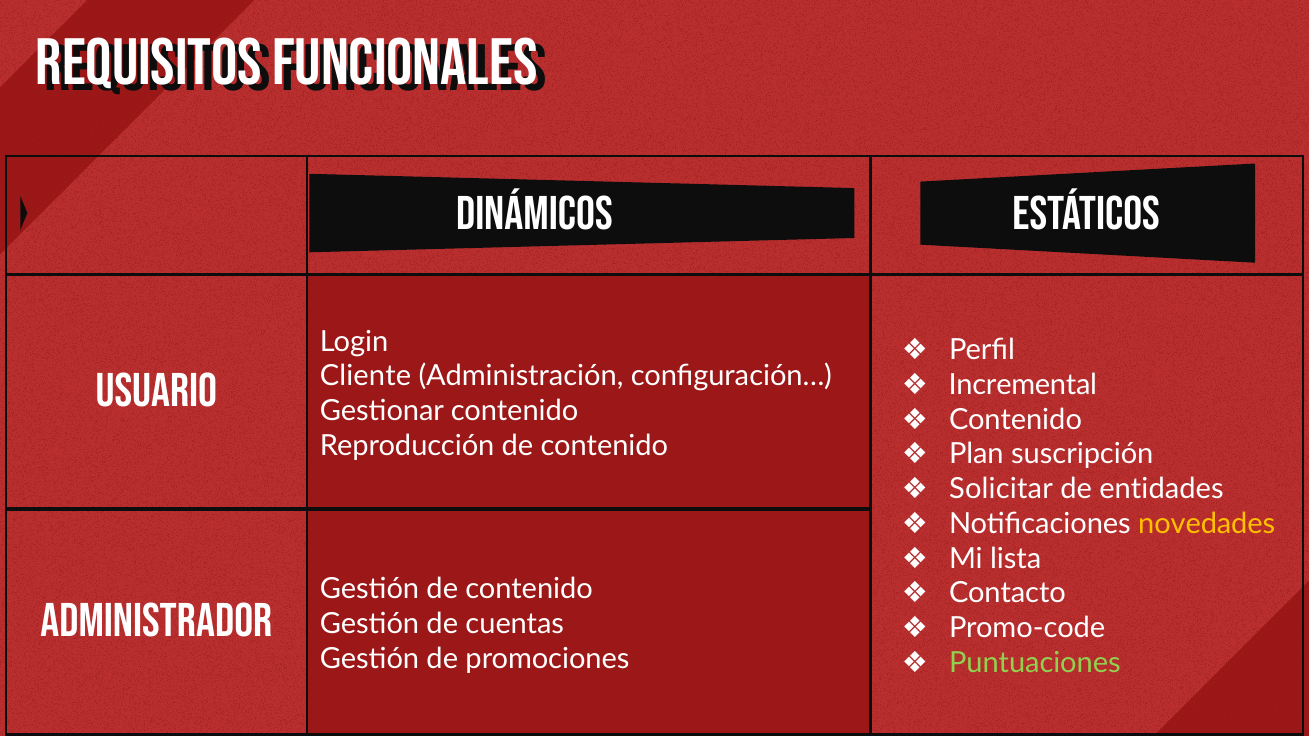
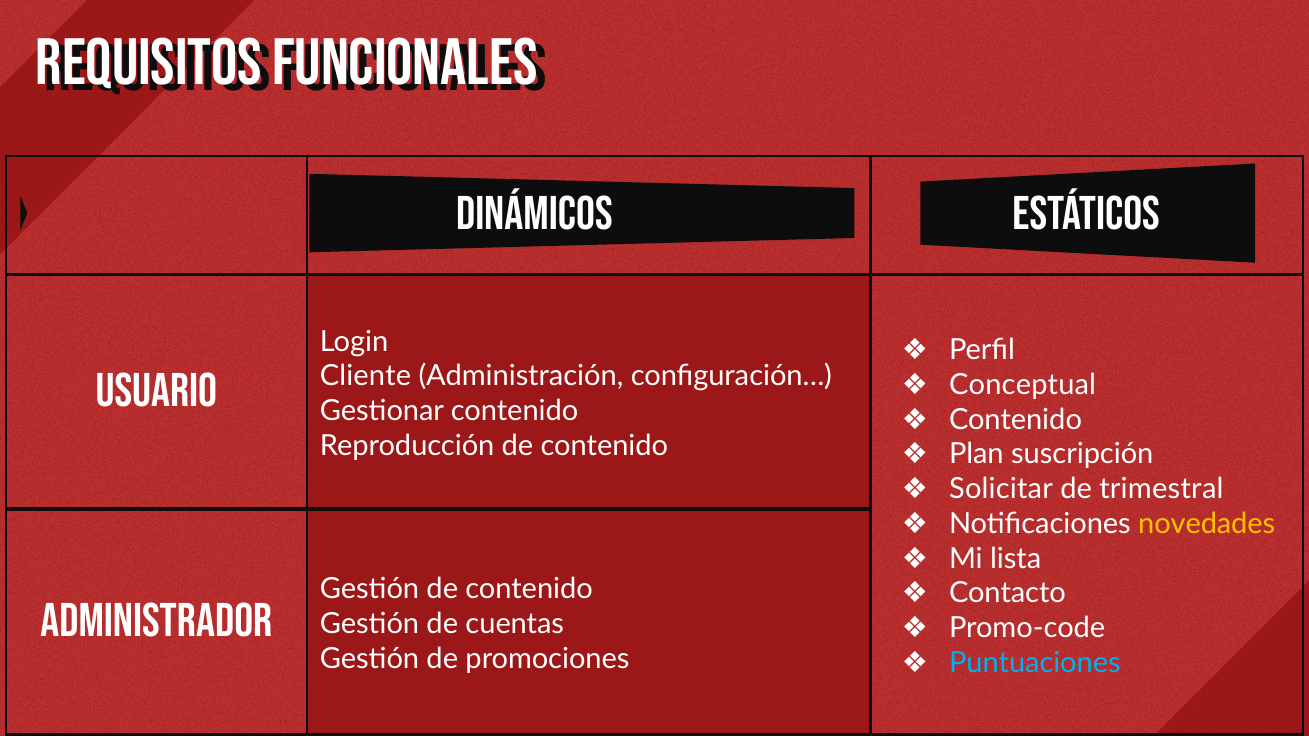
Incremental: Incremental -> Conceptual
entidades: entidades -> trimestral
Puntuaciones colour: light green -> light blue
